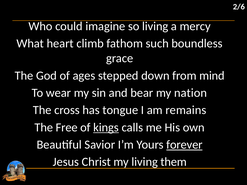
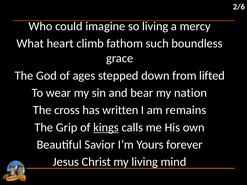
mind: mind -> lifted
tongue: tongue -> written
Free: Free -> Grip
forever underline: present -> none
them: them -> mind
